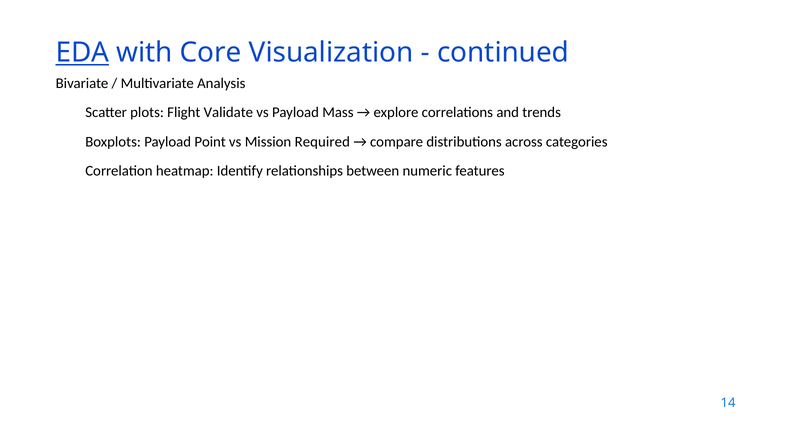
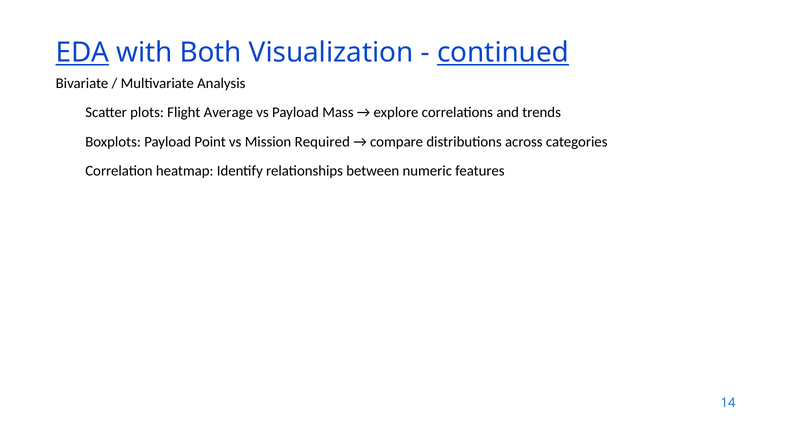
Core: Core -> Both
continued underline: none -> present
Validate: Validate -> Average
